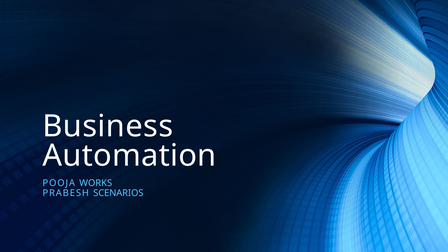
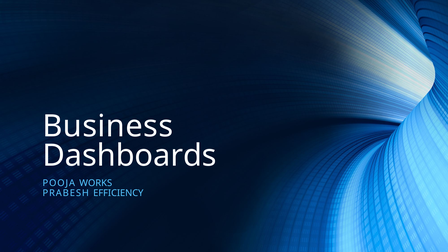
Automation: Automation -> Dashboards
SCENARIOS: SCENARIOS -> EFFICIENCY
